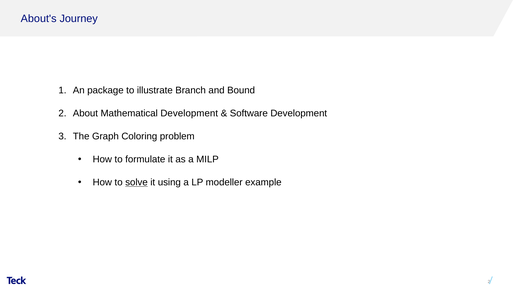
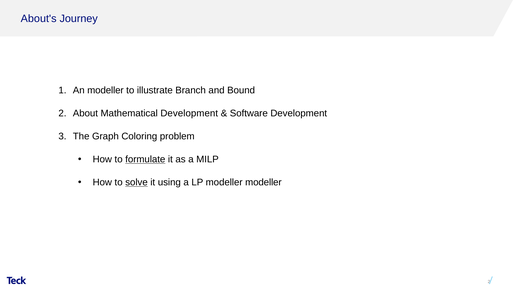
An package: package -> modeller
formulate underline: none -> present
modeller example: example -> modeller
